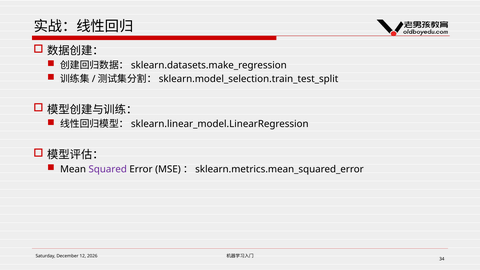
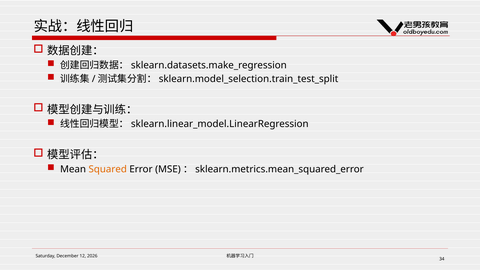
Squared colour: purple -> orange
